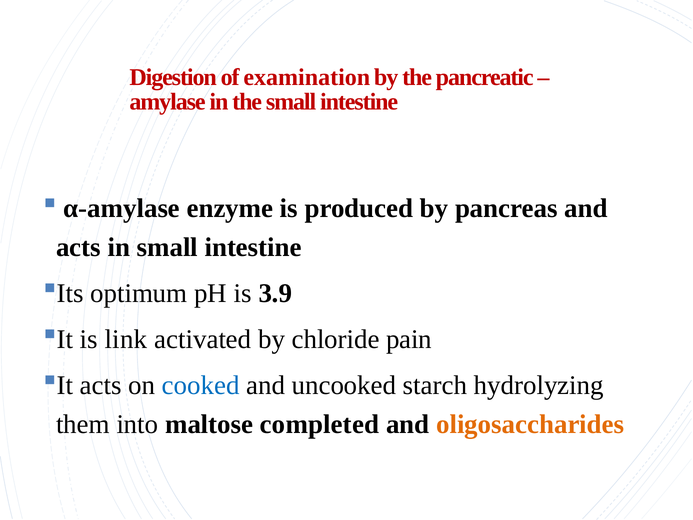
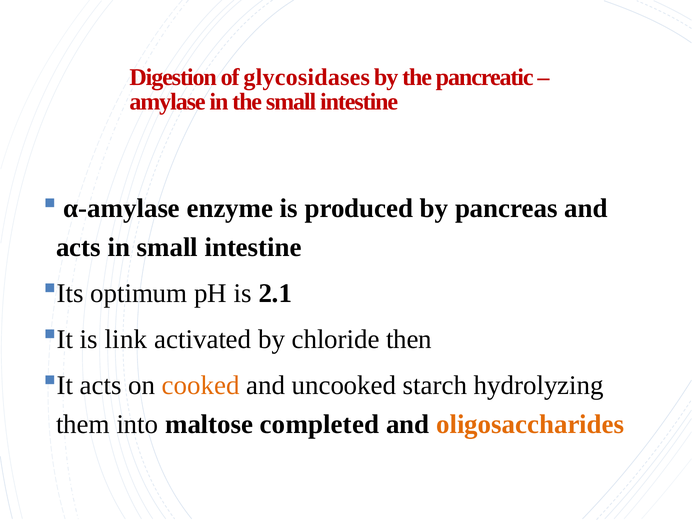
examination: examination -> glycosidases
3.9: 3.9 -> 2.1
pain: pain -> then
cooked colour: blue -> orange
